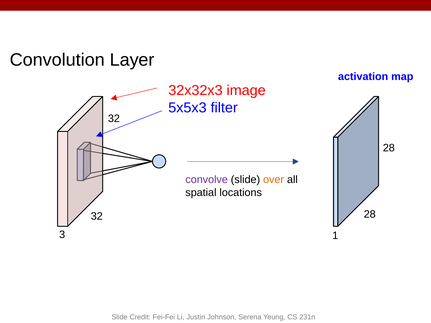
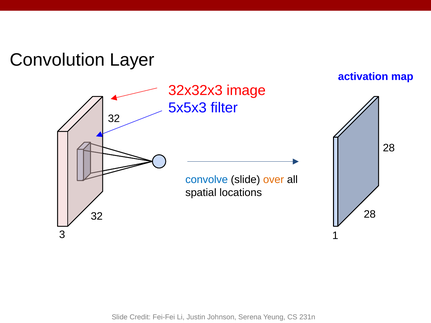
convolve colour: purple -> blue
